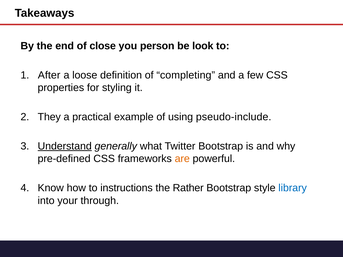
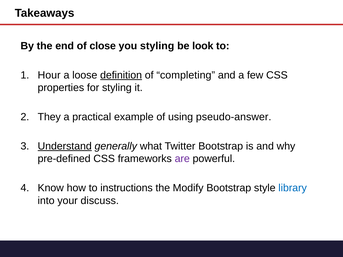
you person: person -> styling
After: After -> Hour
definition underline: none -> present
pseudo-include: pseudo-include -> pseudo-answer
are colour: orange -> purple
Rather: Rather -> Modify
through: through -> discuss
